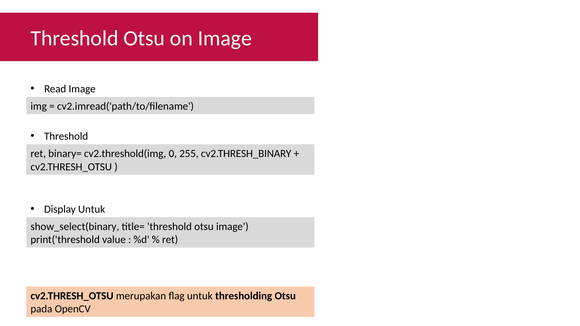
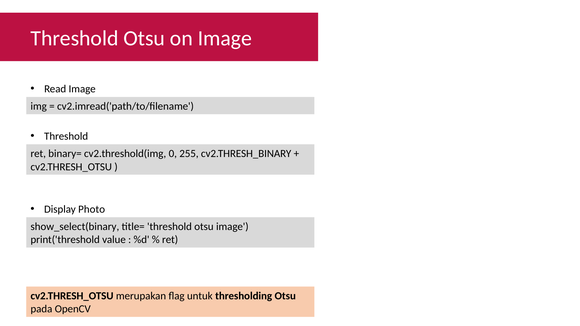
Display Untuk: Untuk -> Photo
